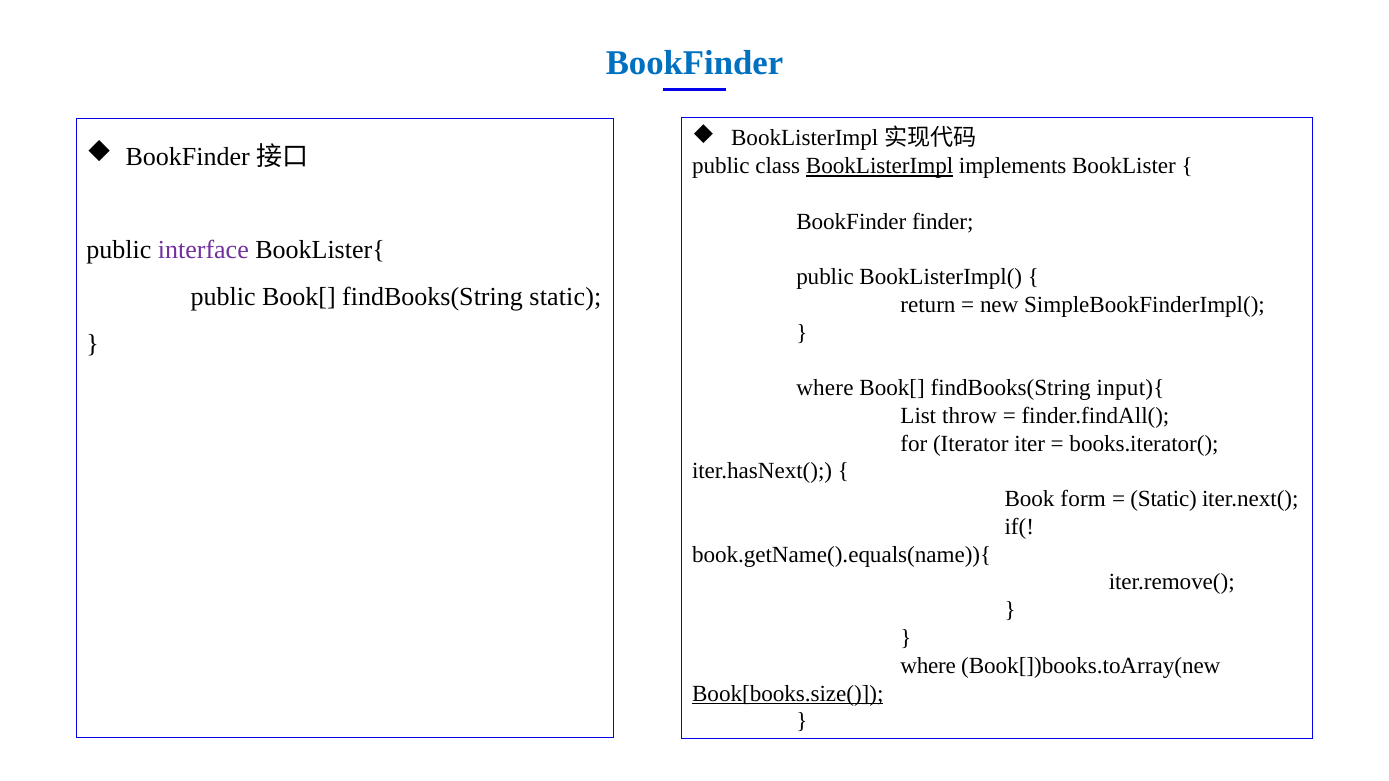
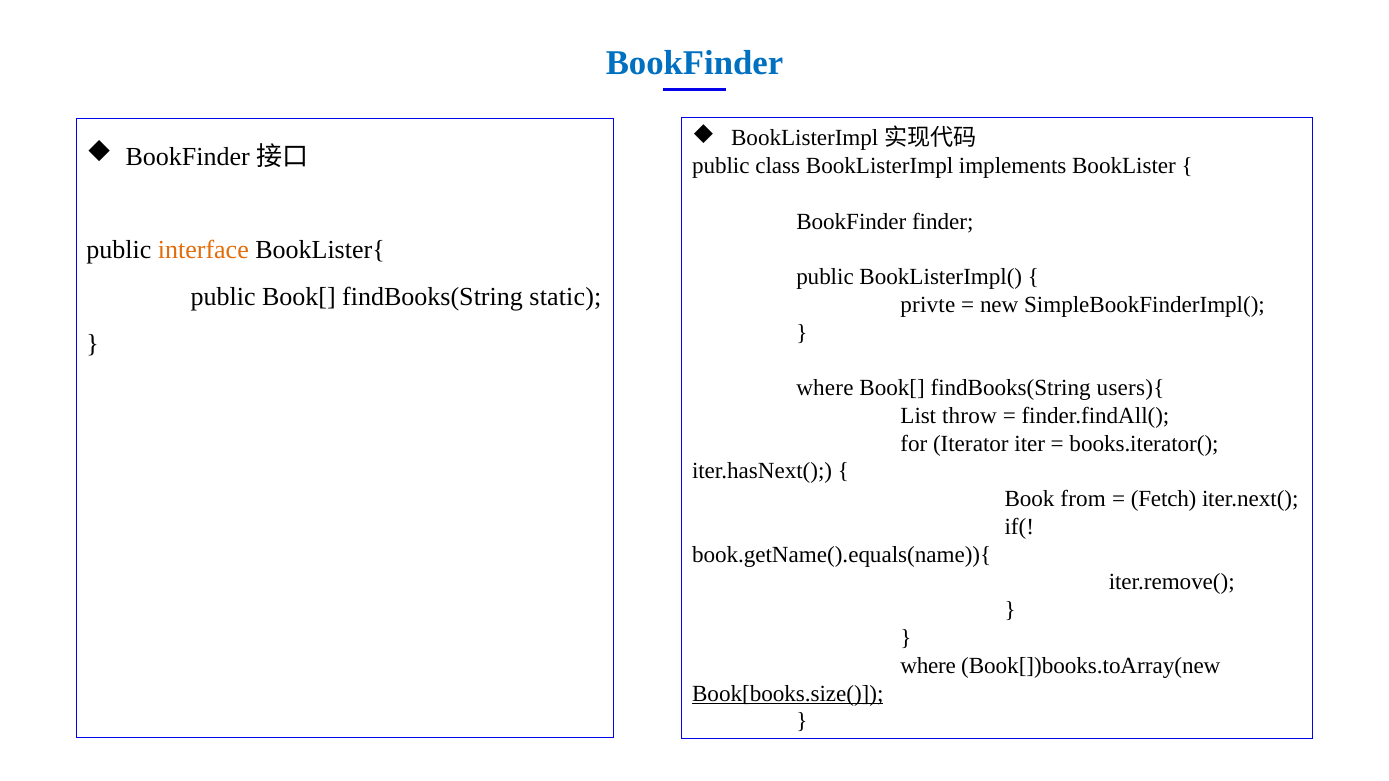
BookListerImpl at (880, 166) underline: present -> none
interface colour: purple -> orange
return: return -> privte
input){: input){ -> users){
form: form -> from
Static at (1164, 499): Static -> Fetch
